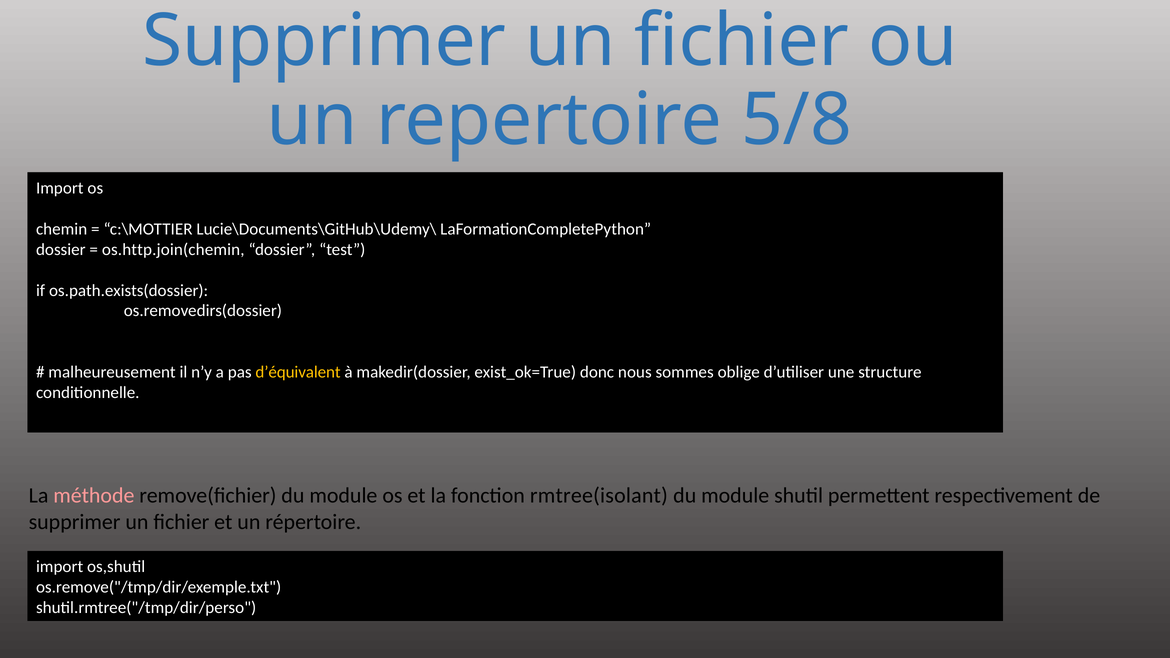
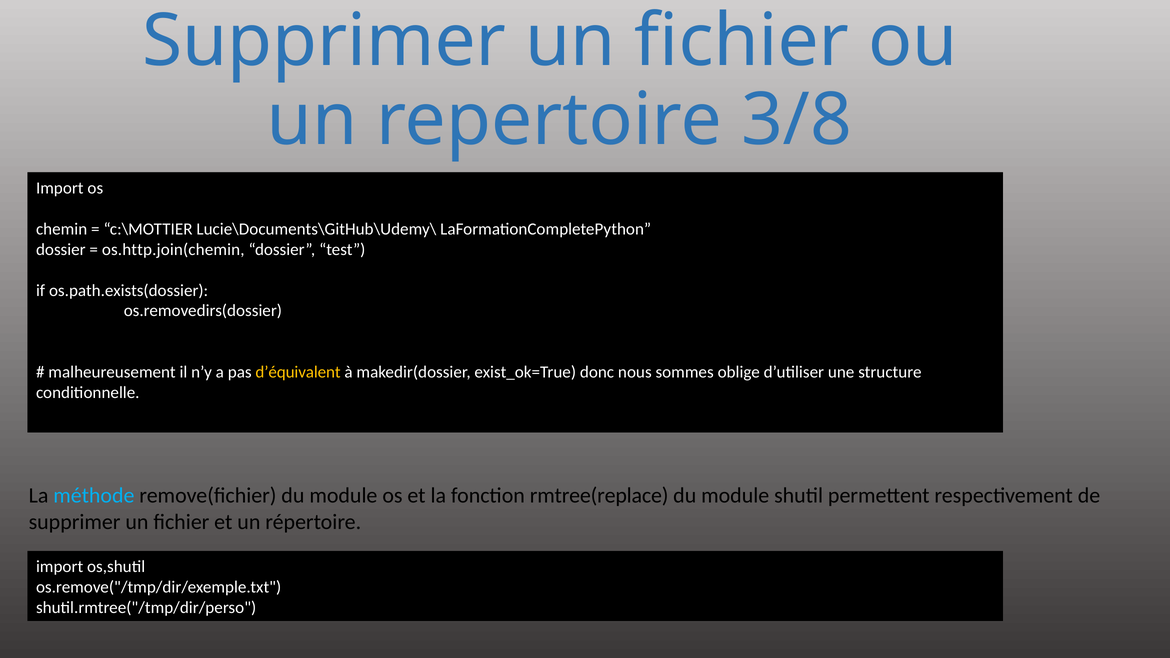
5/8: 5/8 -> 3/8
méthode colour: pink -> light blue
rmtree(isolant: rmtree(isolant -> rmtree(replace
